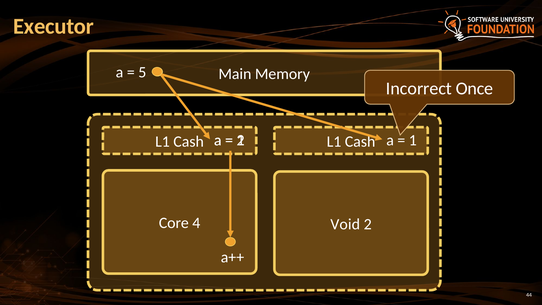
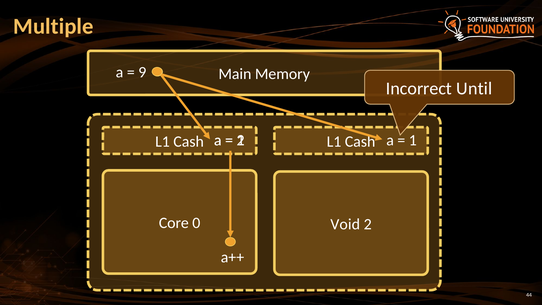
Executor: Executor -> Multiple
5: 5 -> 9
Once: Once -> Until
4: 4 -> 0
